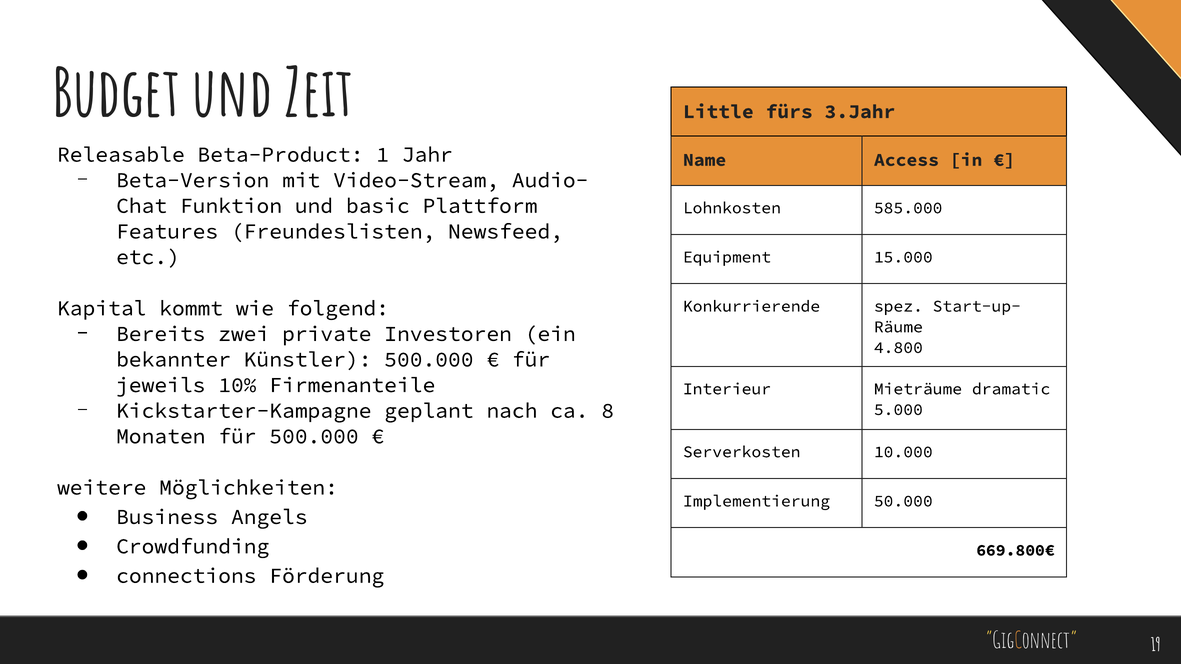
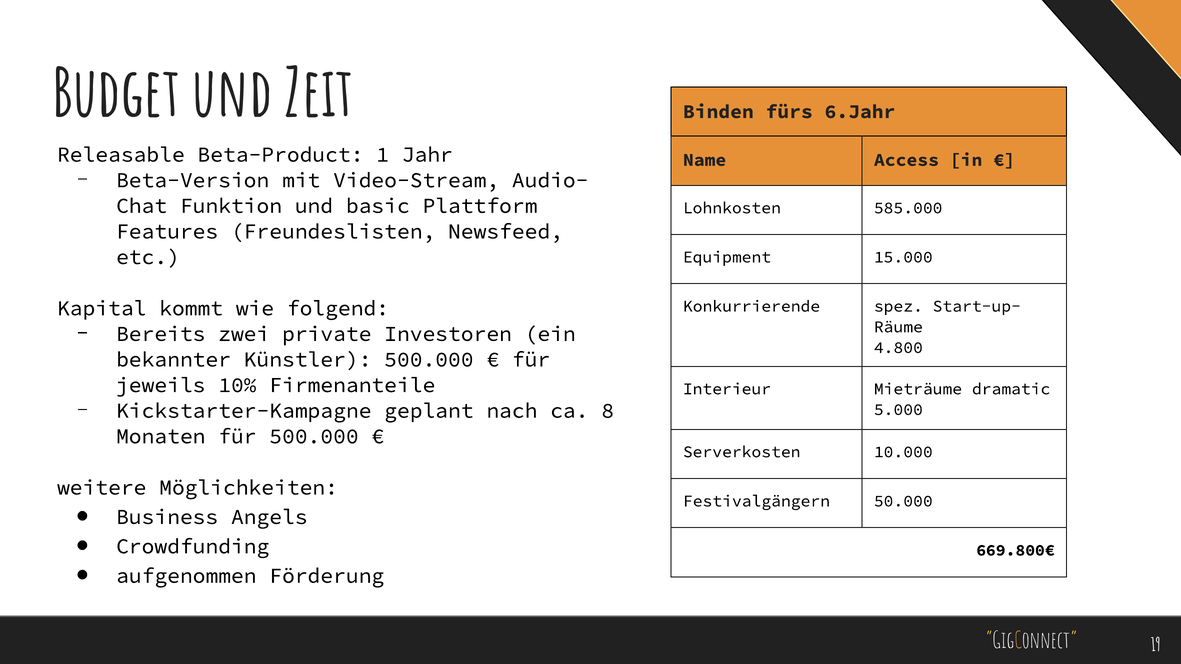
Little: Little -> Binden
3.Jahr: 3.Jahr -> 6.Jahr
Implementierung: Implementierung -> Festivalgängern
connections: connections -> aufgenommen
